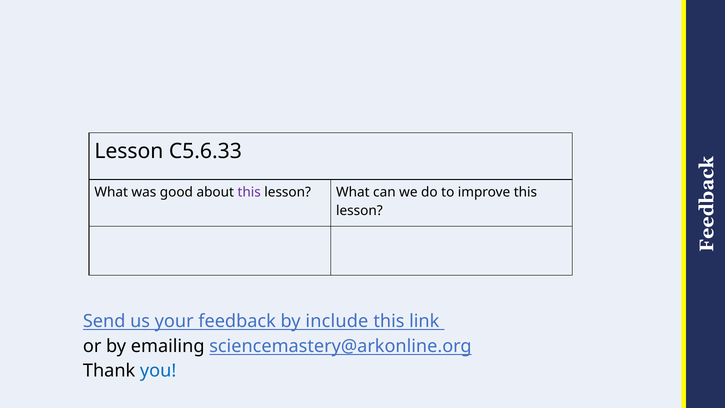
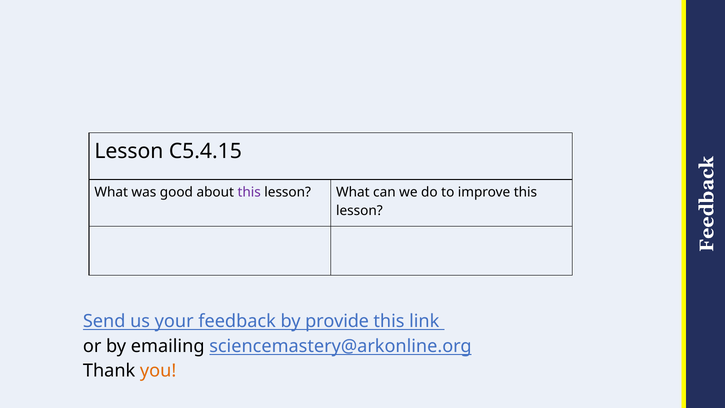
C5.6.33: C5.6.33 -> C5.4.15
include: include -> provide
you colour: blue -> orange
